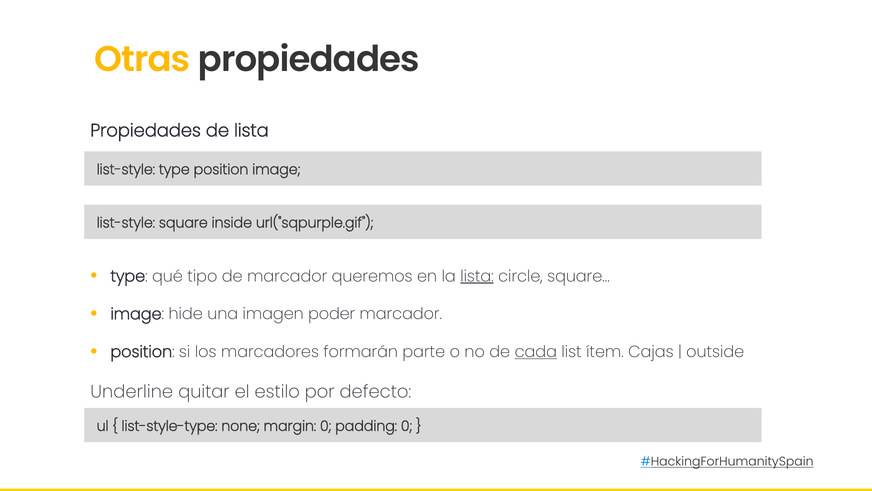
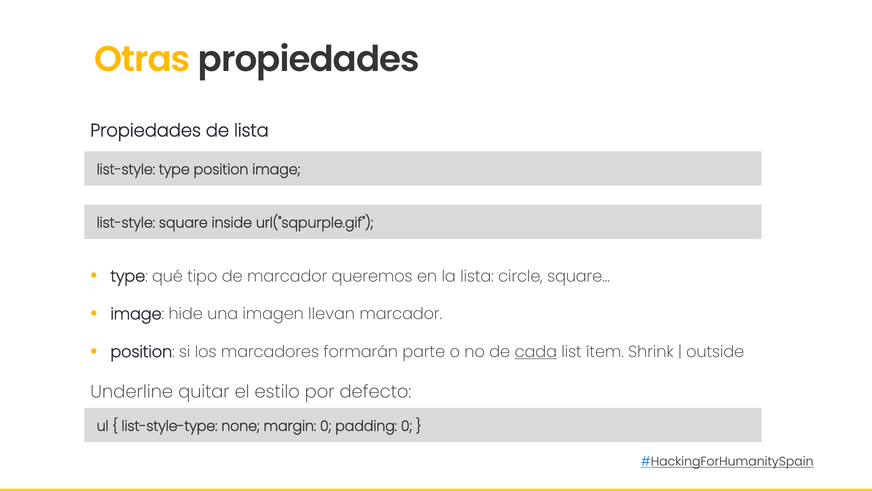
lista at (477, 276) underline: present -> none
poder: poder -> llevan
Cajas: Cajas -> Shrink
